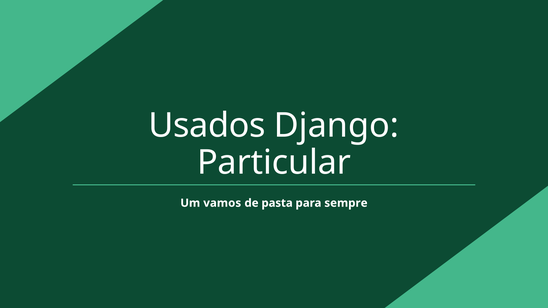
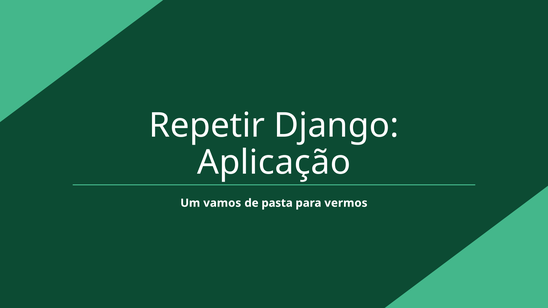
Usados: Usados -> Repetir
Particular: Particular -> Aplicação
sempre: sempre -> vermos
